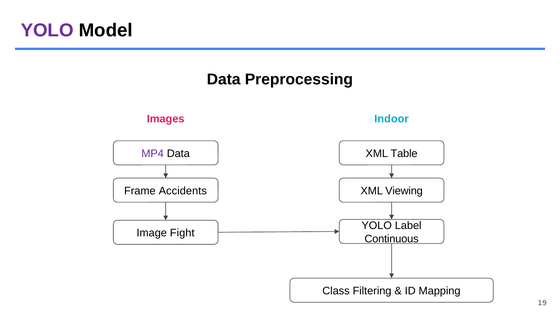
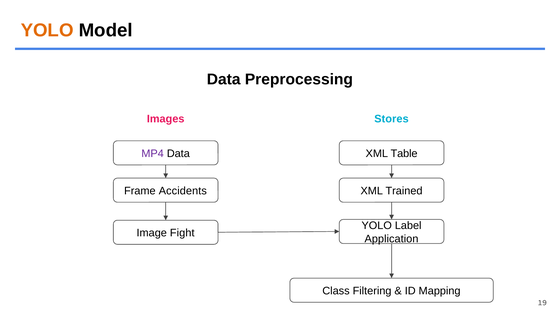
YOLO at (47, 30) colour: purple -> orange
Indoor: Indoor -> Stores
Viewing: Viewing -> Trained
Continuous: Continuous -> Application
